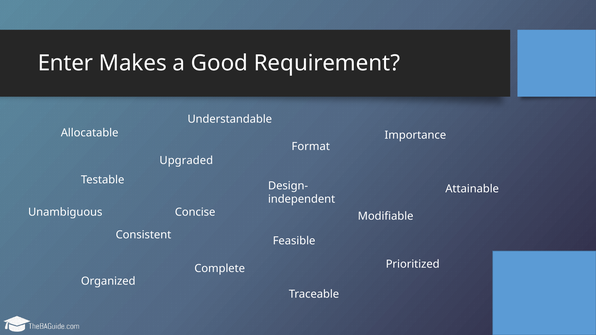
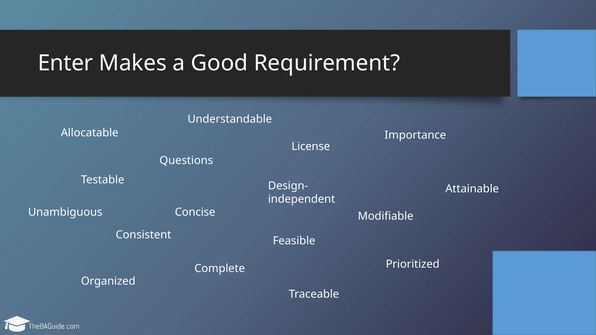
Format: Format -> License
Upgraded: Upgraded -> Questions
